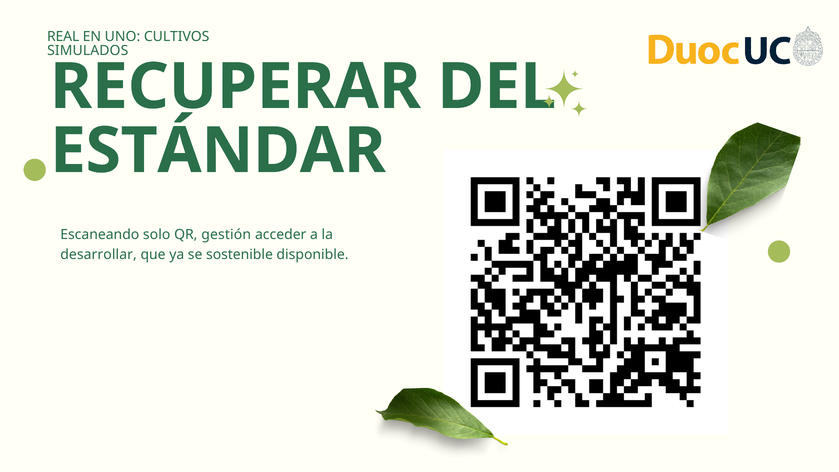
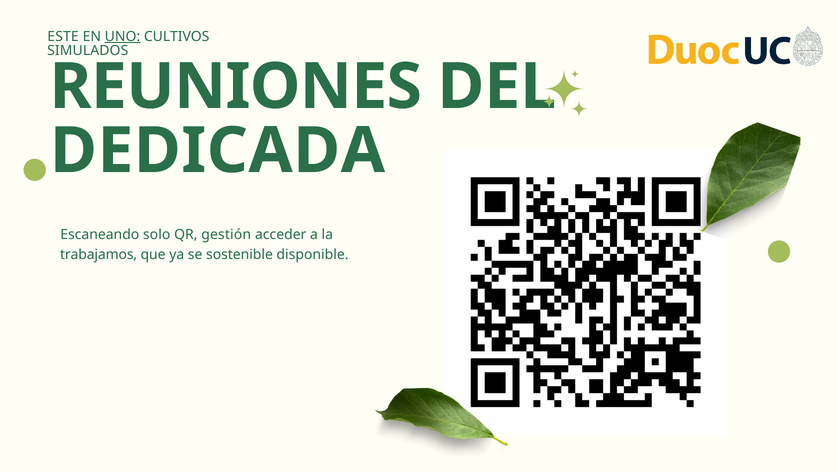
REAL: REAL -> ESTE
UNO underline: none -> present
RECUPERAR: RECUPERAR -> REUNIONES
ESTÁNDAR: ESTÁNDAR -> DEDICADA
desarrollar: desarrollar -> trabajamos
